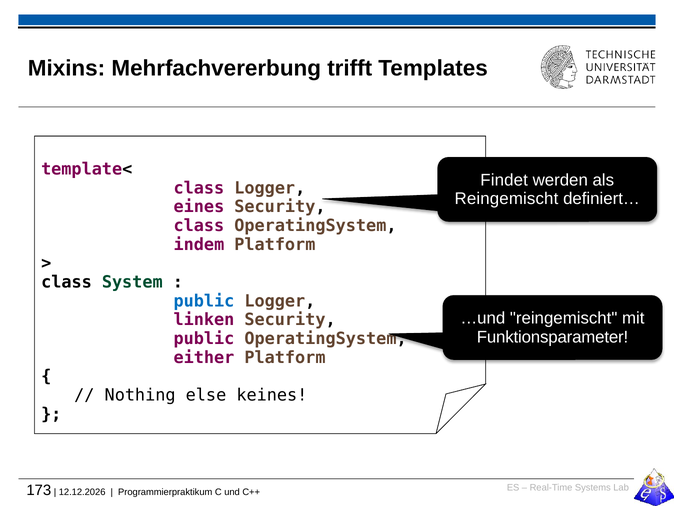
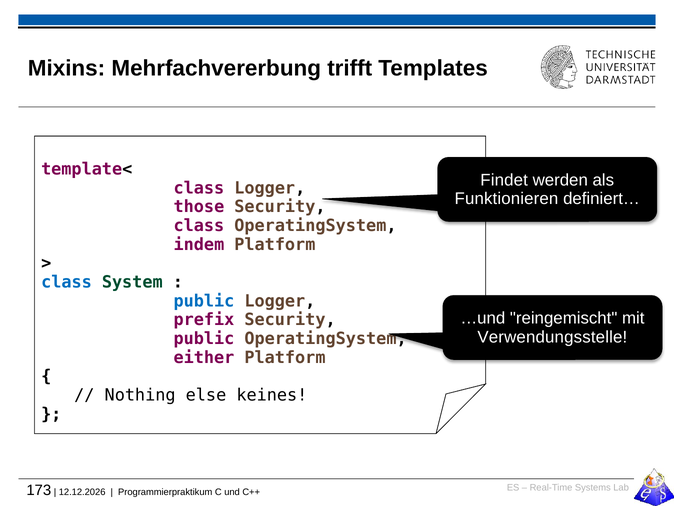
Reingemischt at (506, 199): Reingemischt -> Funktionieren
eines: eines -> those
class at (66, 282) colour: black -> blue
linken: linken -> prefix
Funktionsparameter: Funktionsparameter -> Verwendungsstelle
